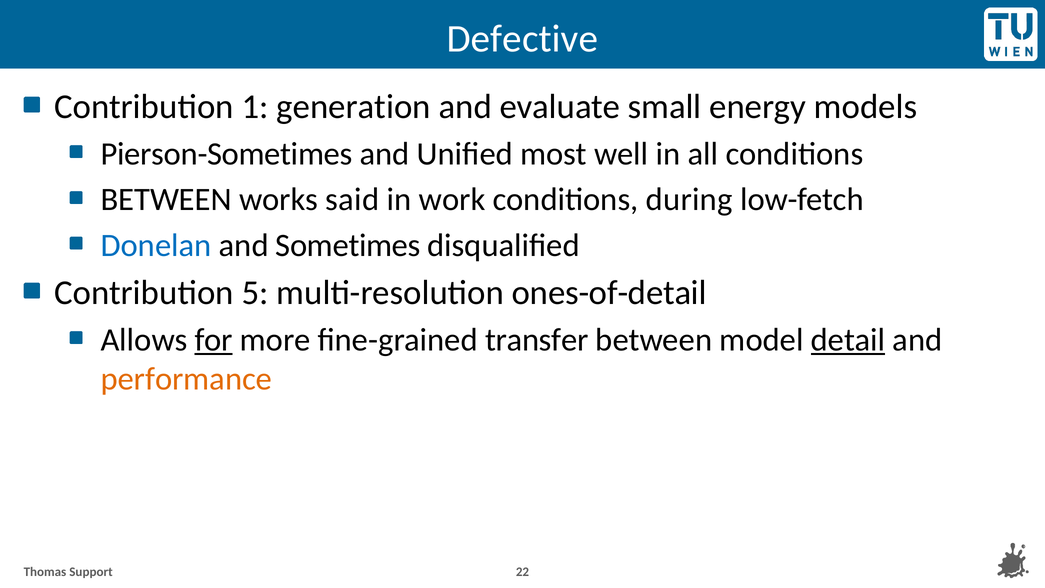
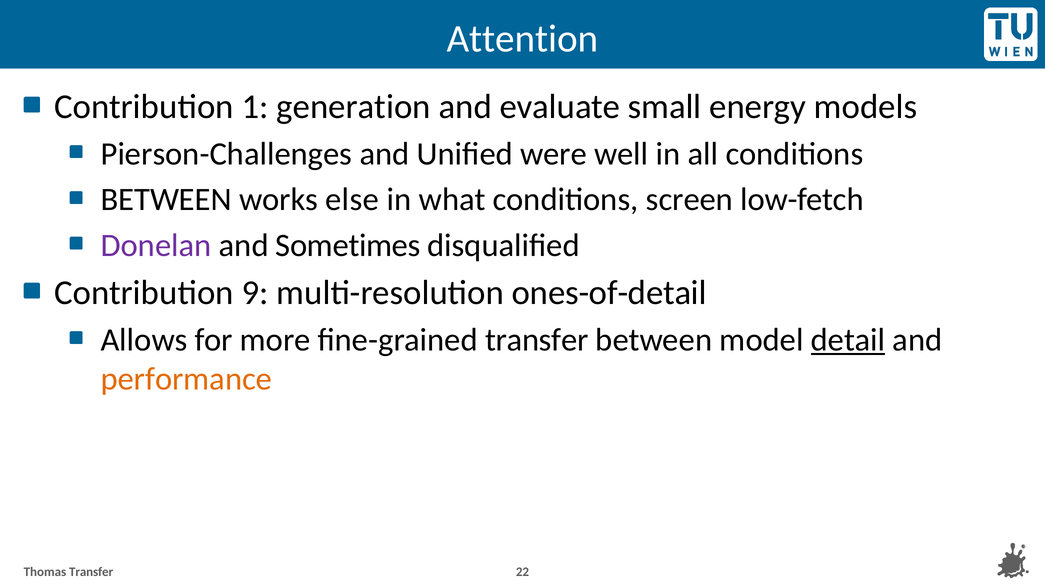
Defective: Defective -> Attention
Pierson-Sometimes: Pierson-Sometimes -> Pierson-Challenges
most: most -> were
said: said -> else
work: work -> what
during: during -> screen
Donelan colour: blue -> purple
5: 5 -> 9
for underline: present -> none
Thomas Support: Support -> Transfer
